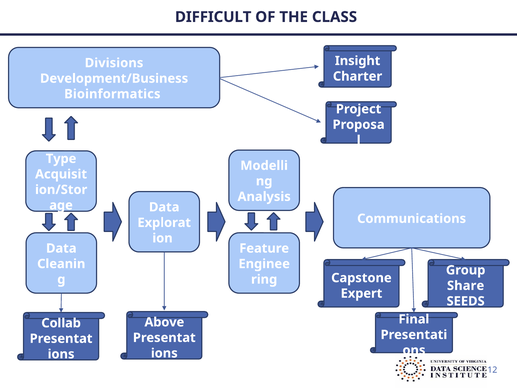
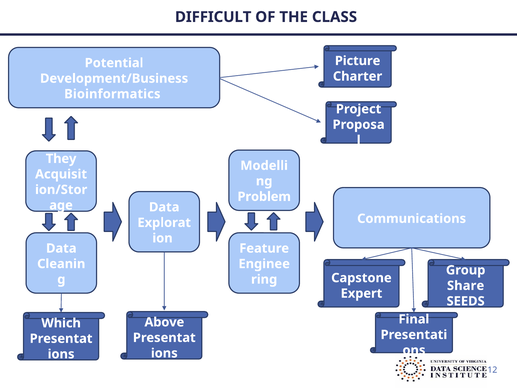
Insight: Insight -> Picture
Divisions: Divisions -> Potential
Type: Type -> They
Analysis: Analysis -> Problem
Collab: Collab -> Which
